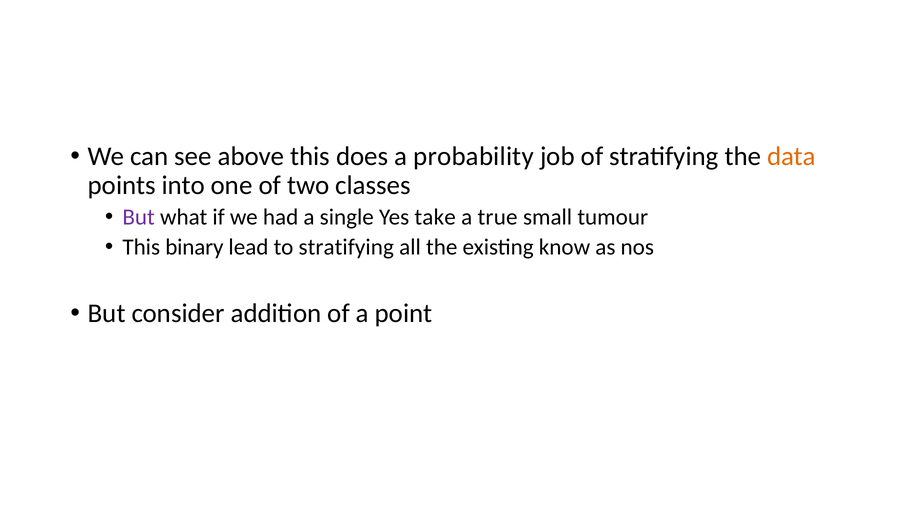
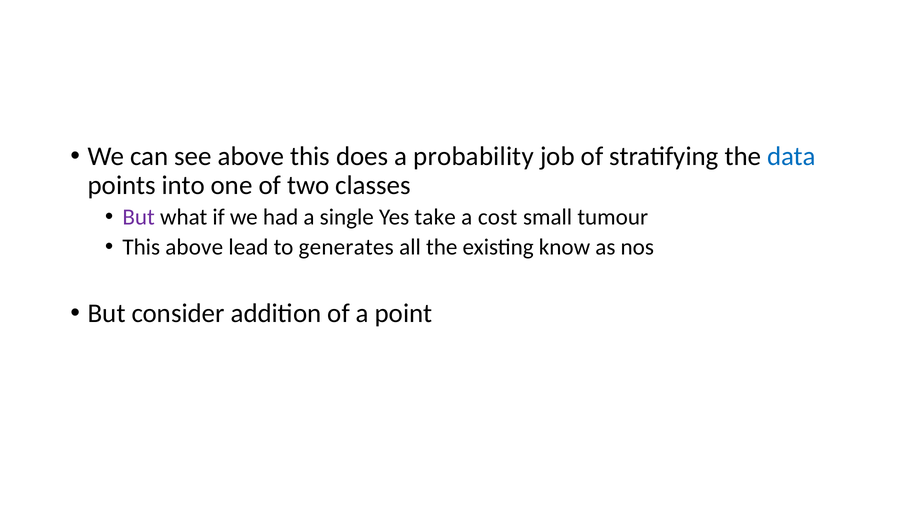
data colour: orange -> blue
true: true -> cost
This binary: binary -> above
to stratifying: stratifying -> generates
